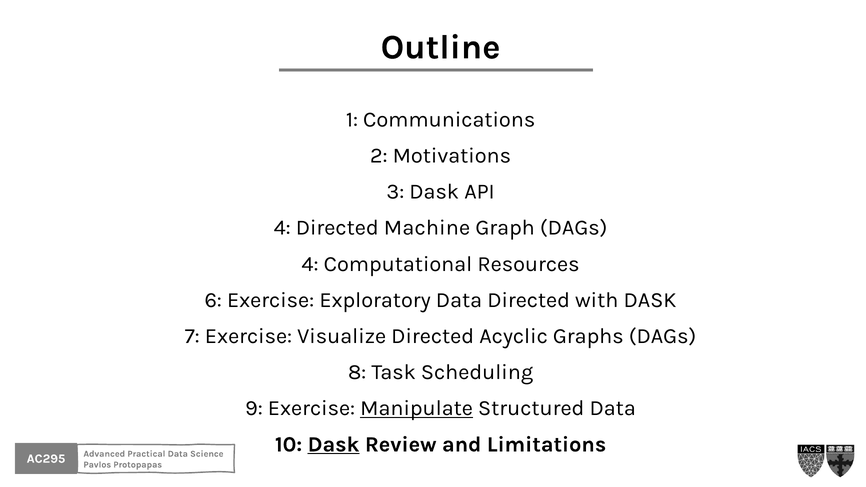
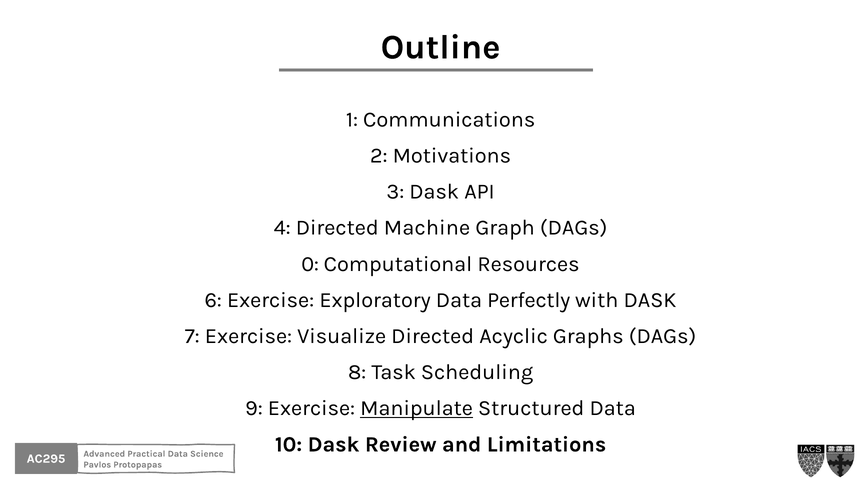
4 at (310, 264): 4 -> 0
Data Directed: Directed -> Perfectly
Dask at (334, 444) underline: present -> none
